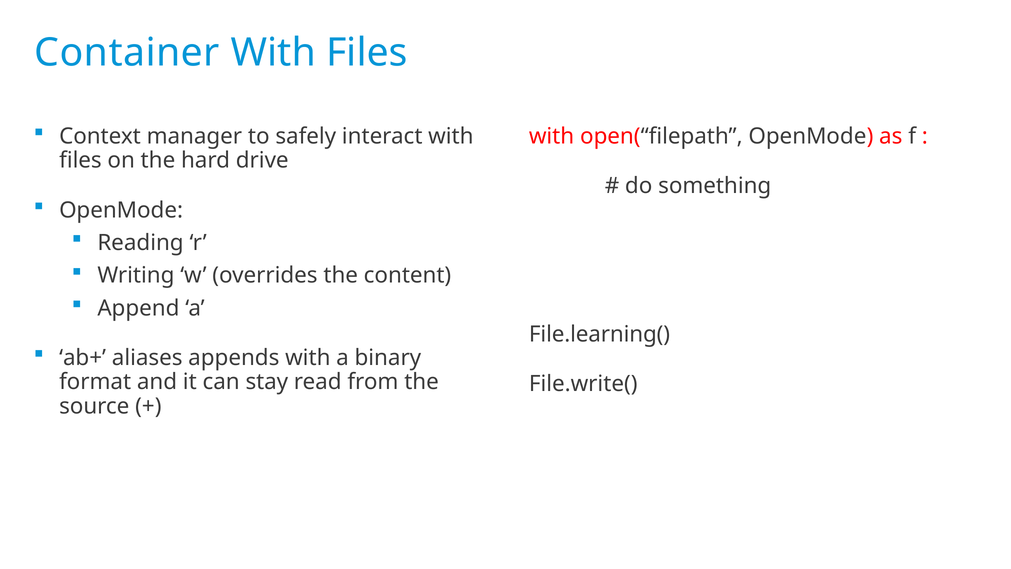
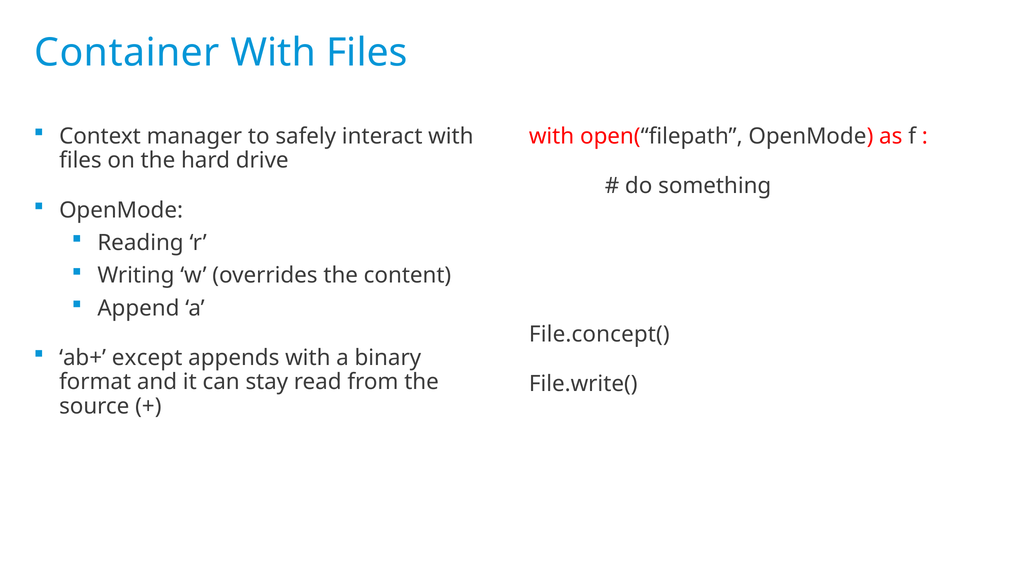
File.learning(: File.learning( -> File.concept(
aliases: aliases -> except
